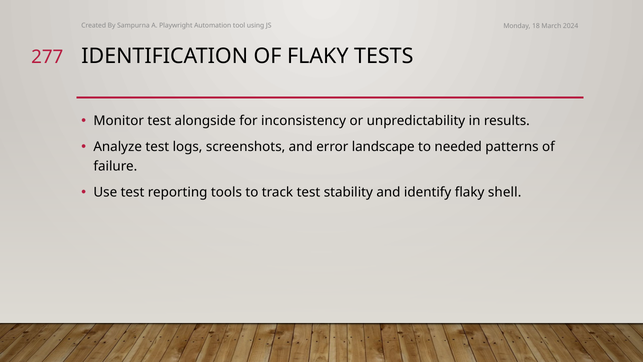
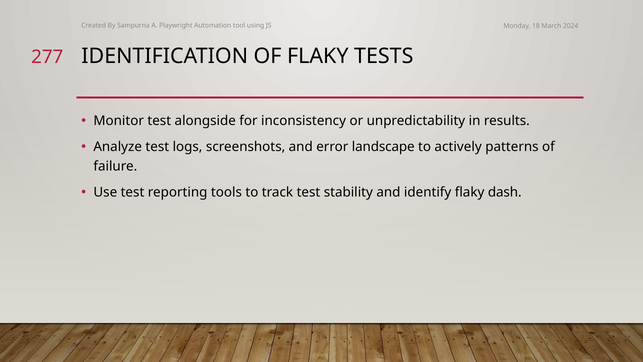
needed: needed -> actively
shell: shell -> dash
